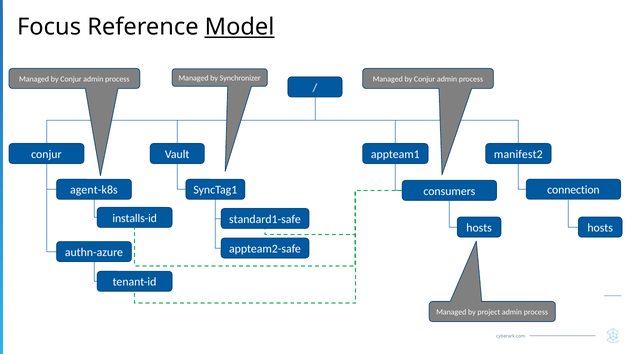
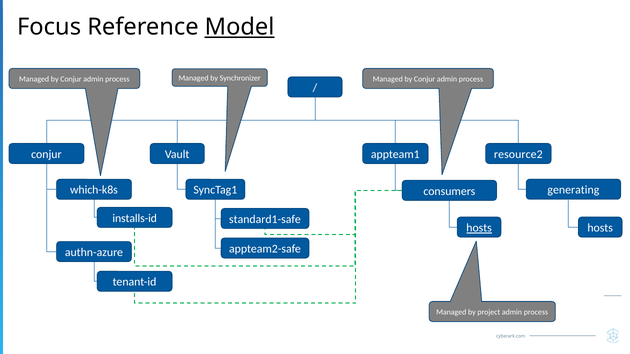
manifest2: manifest2 -> resource2
agent-k8s: agent-k8s -> which-k8s
connection: connection -> generating
hosts at (479, 228) underline: none -> present
